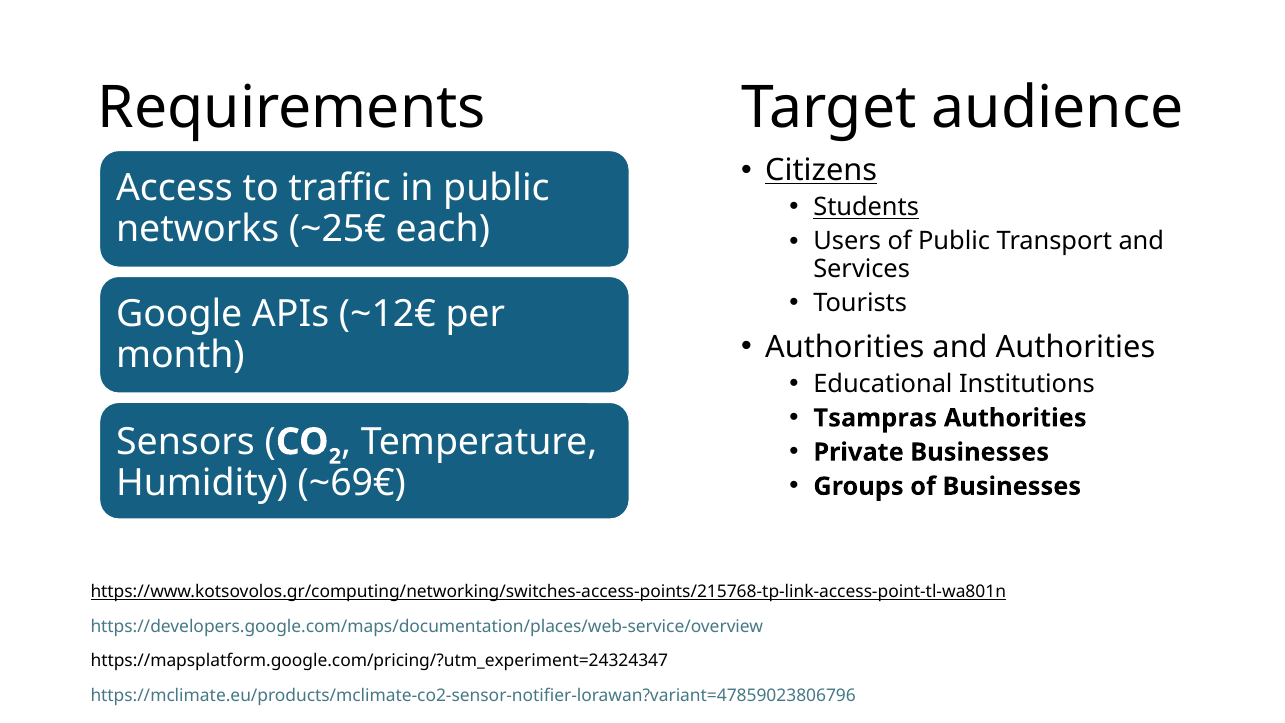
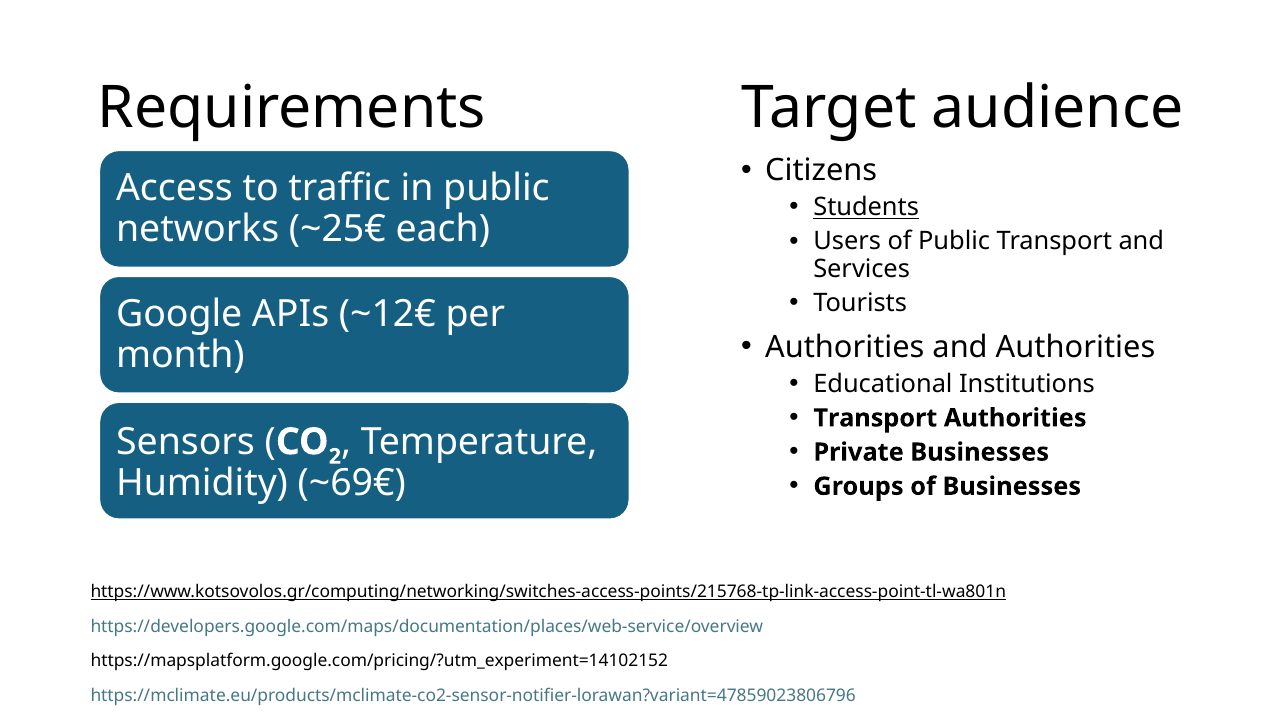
Citizens underline: present -> none
Tsampras at (875, 418): Tsampras -> Transport
https://mapsplatform.google.com/pricing/?utm_experiment=24324347: https://mapsplatform.google.com/pricing/?utm_experiment=24324347 -> https://mapsplatform.google.com/pricing/?utm_experiment=14102152
